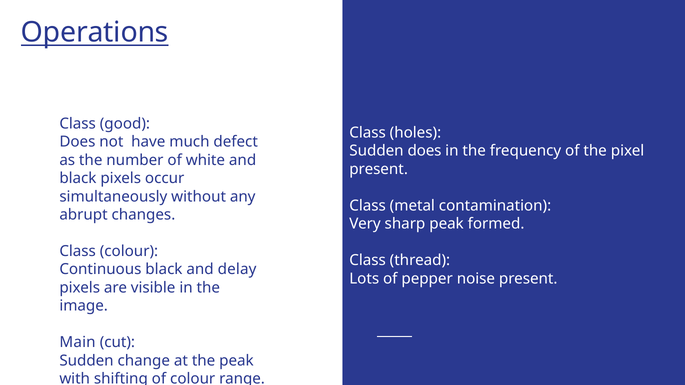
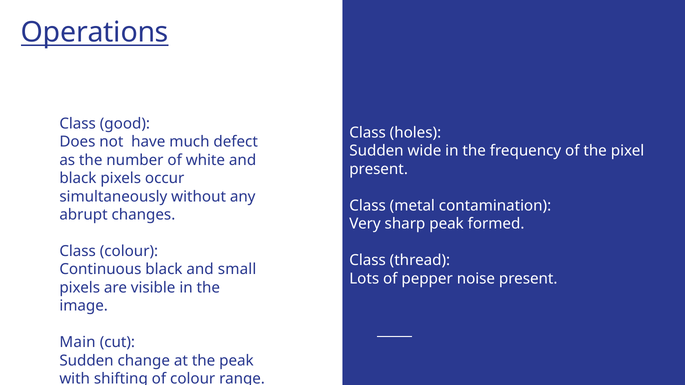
Sudden does: does -> wide
delay: delay -> small
